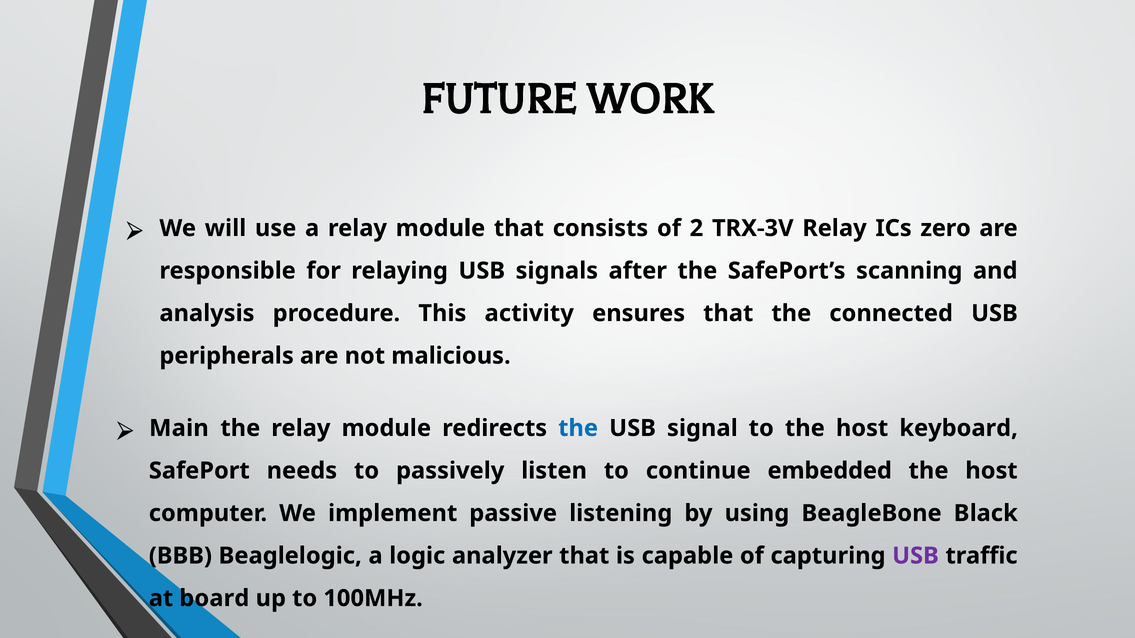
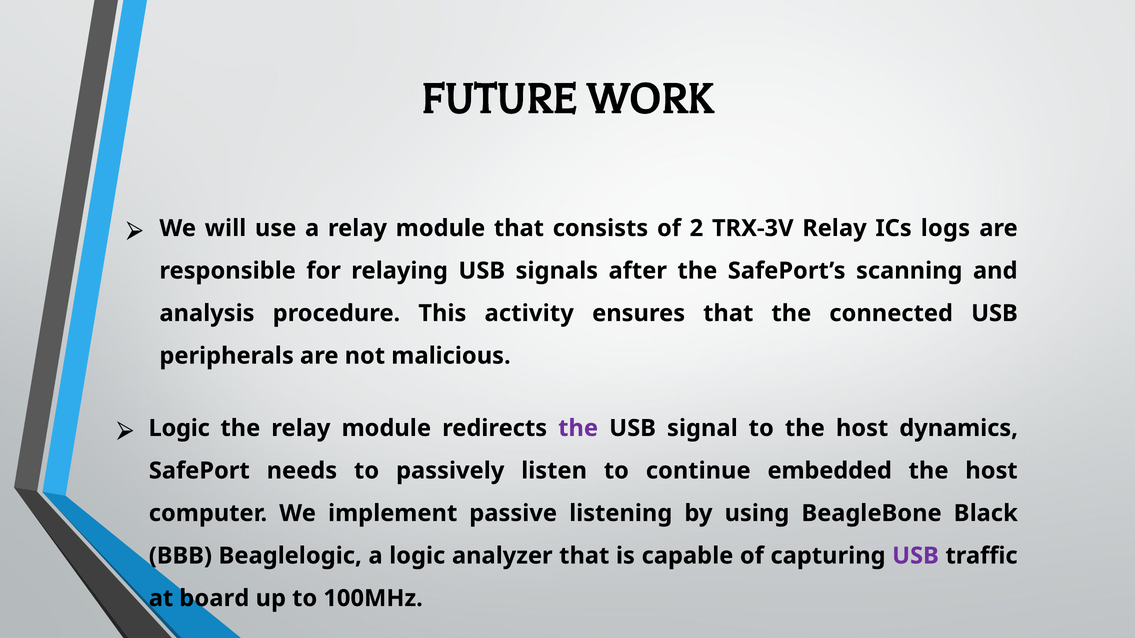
zero: zero -> logs
Main at (179, 428): Main -> Logic
the at (578, 428) colour: blue -> purple
keyboard: keyboard -> dynamics
